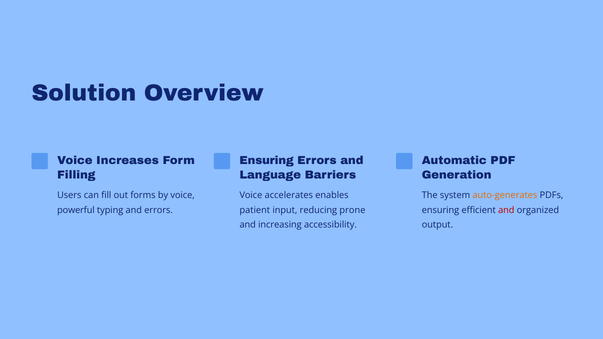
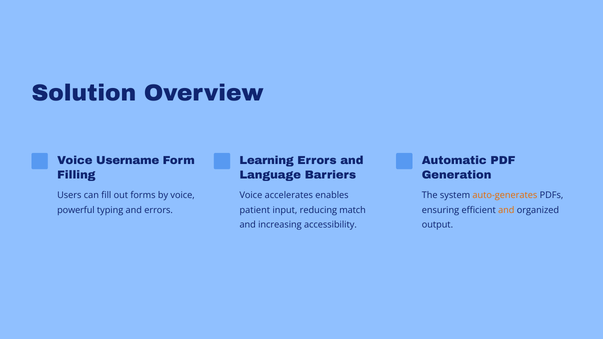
Increases: Increases -> Username
Ensuring at (267, 161): Ensuring -> Learning
prone: prone -> match
and at (506, 210) colour: red -> orange
